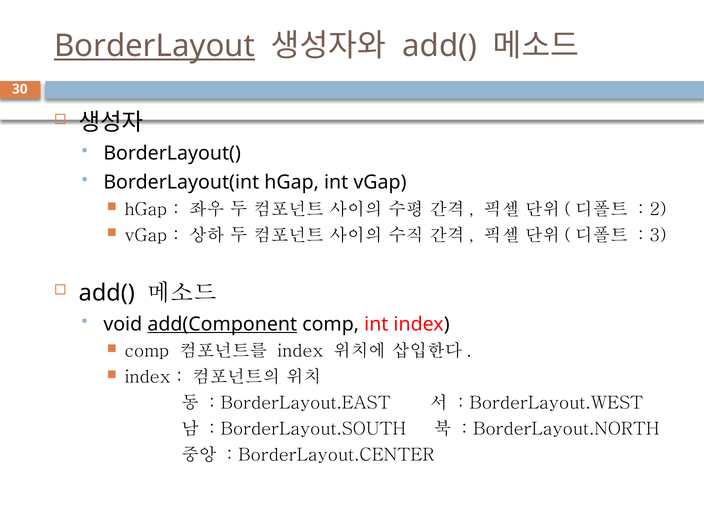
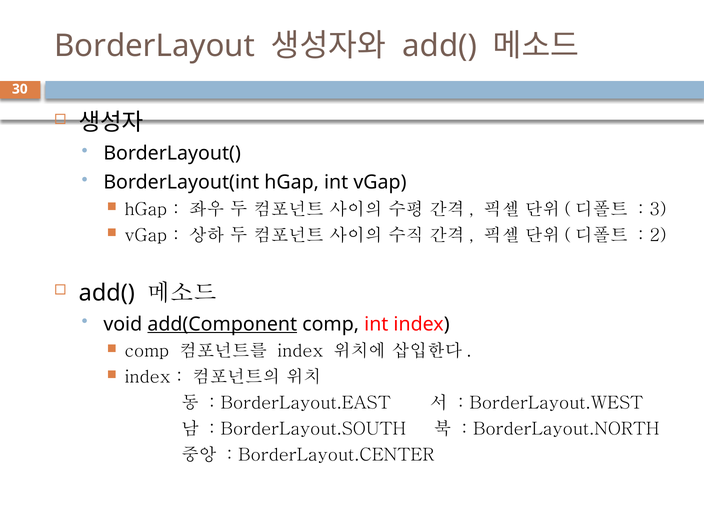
BorderLayout underline: present -> none
2: 2 -> 3
3: 3 -> 2
